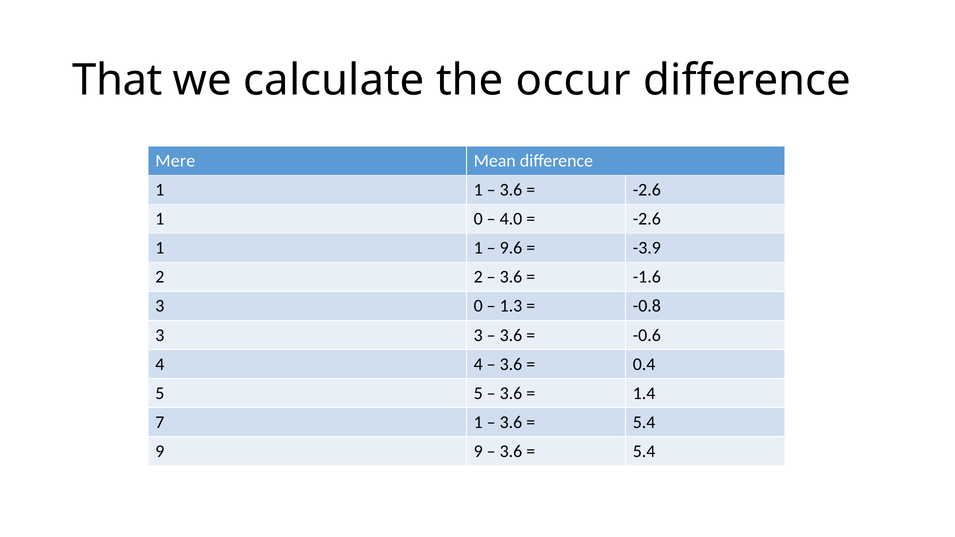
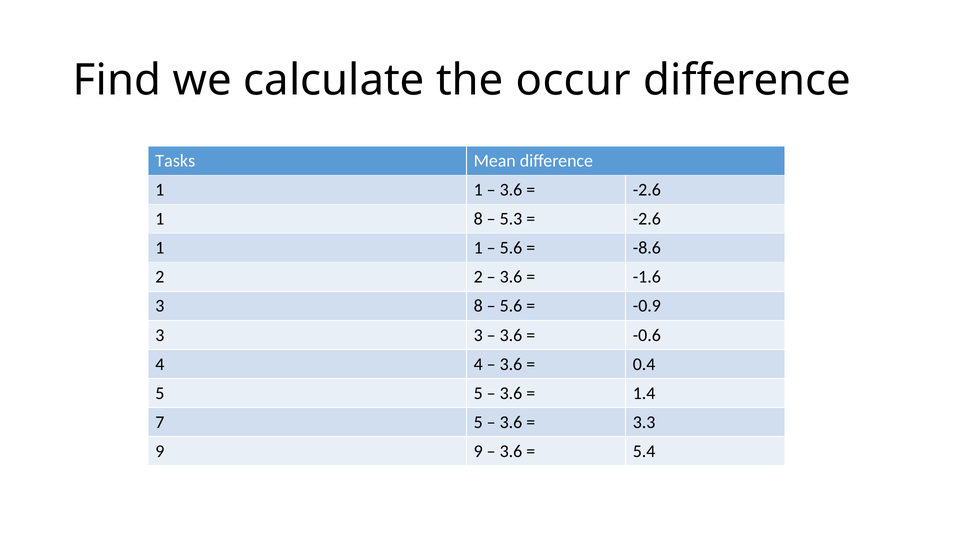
That: That -> Find
Mere: Mere -> Tasks
1 0: 0 -> 8
4.0: 4.0 -> 5.3
9.6 at (511, 248): 9.6 -> 5.6
-3.9: -3.9 -> -8.6
3 0: 0 -> 8
1.3 at (511, 306): 1.3 -> 5.6
-0.8: -0.8 -> -0.9
7 1: 1 -> 5
5.4 at (644, 422): 5.4 -> 3.3
